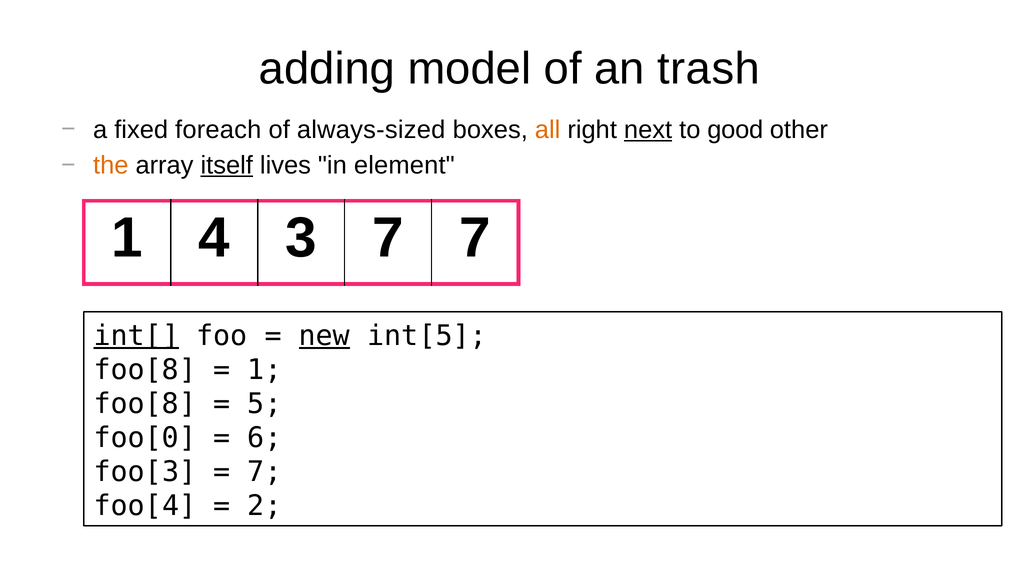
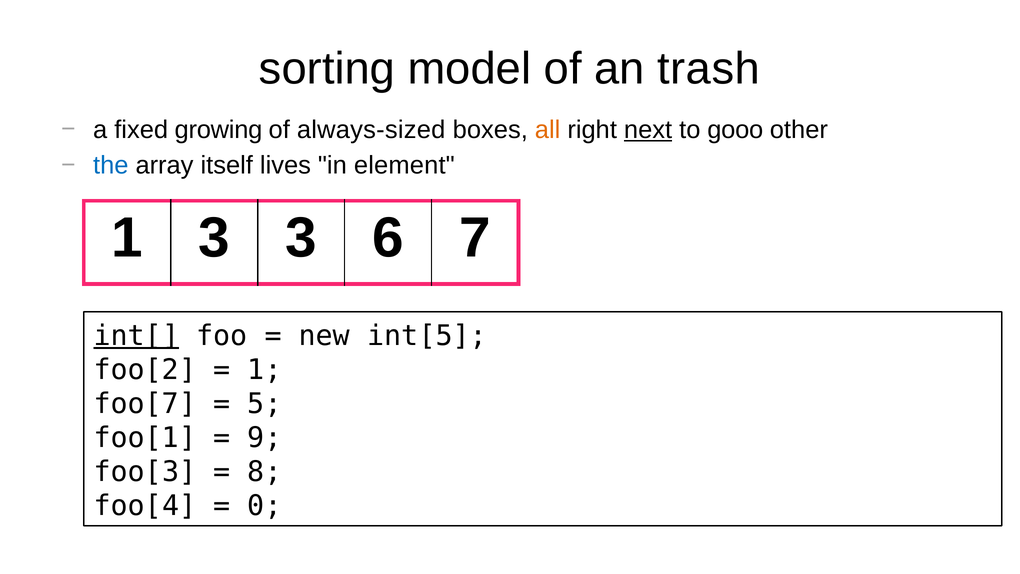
adding: adding -> sorting
foreach: foreach -> growing
good: good -> gooo
the colour: orange -> blue
itself underline: present -> none
1 4: 4 -> 3
3 7: 7 -> 6
new underline: present -> none
foo[8 at (145, 370): foo[8 -> foo[2
foo[8 at (145, 404): foo[8 -> foo[7
foo[0: foo[0 -> foo[1
6: 6 -> 9
7 at (265, 472): 7 -> 8
2: 2 -> 0
